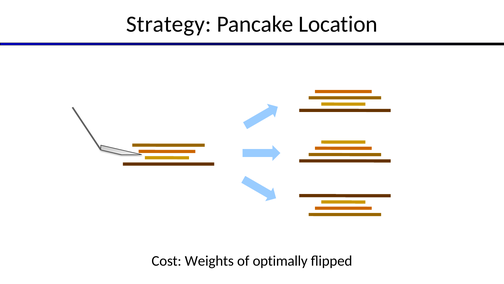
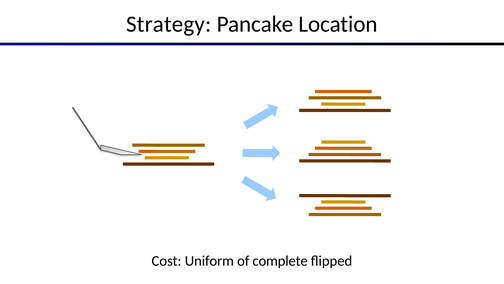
Weights: Weights -> Uniform
optimally: optimally -> complete
